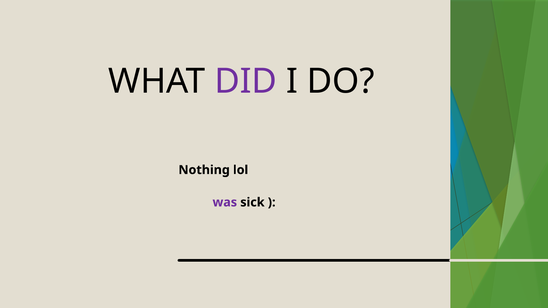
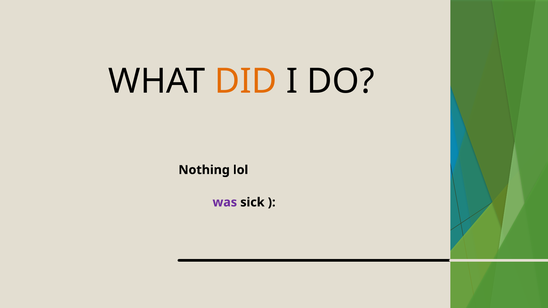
DID colour: purple -> orange
